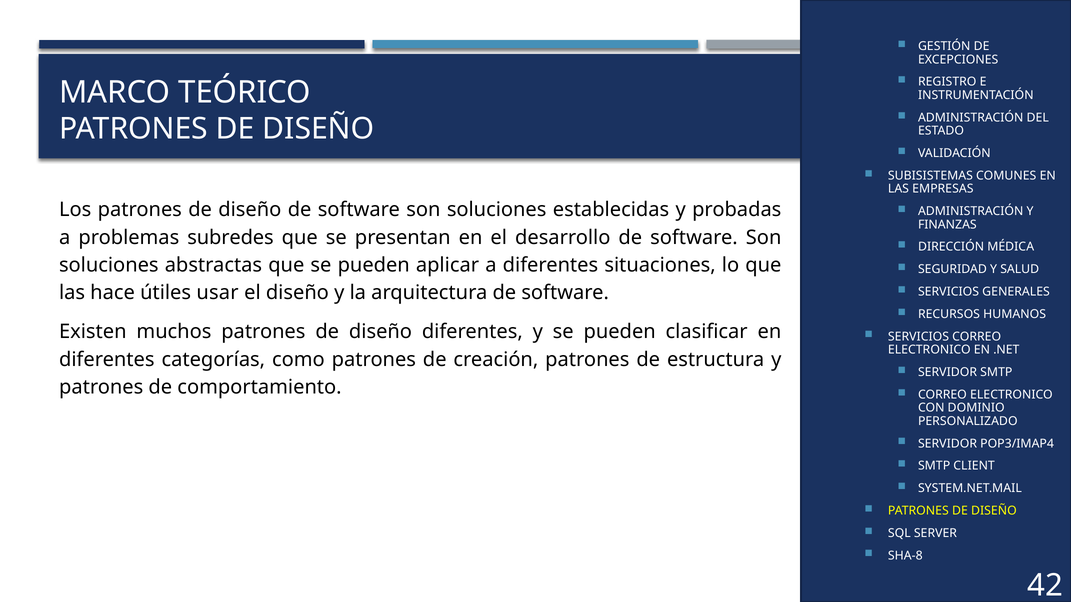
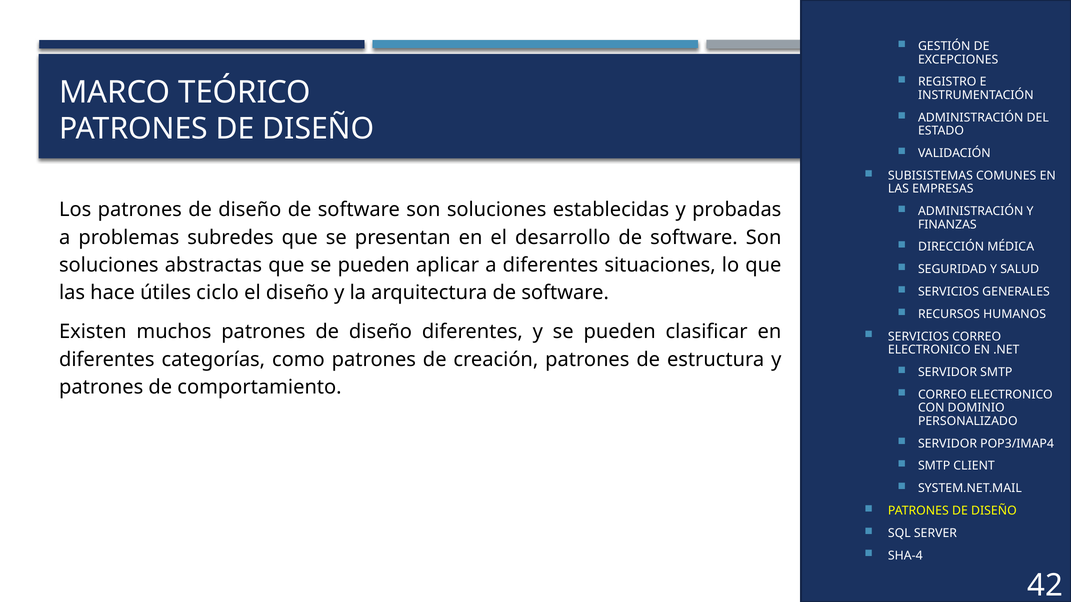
usar: usar -> ciclo
SHA-8: SHA-8 -> SHA-4
